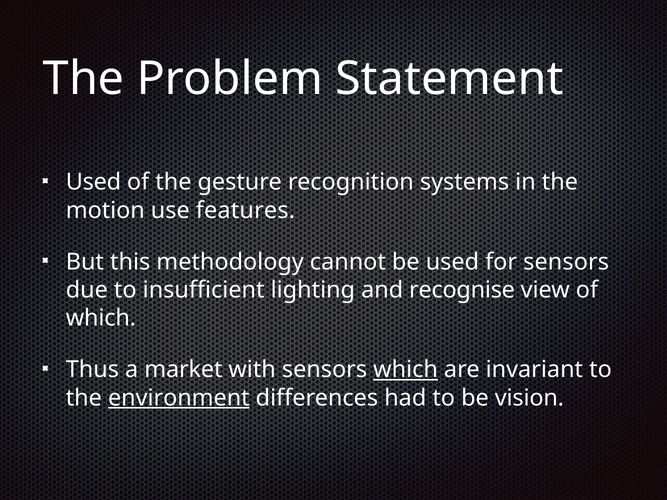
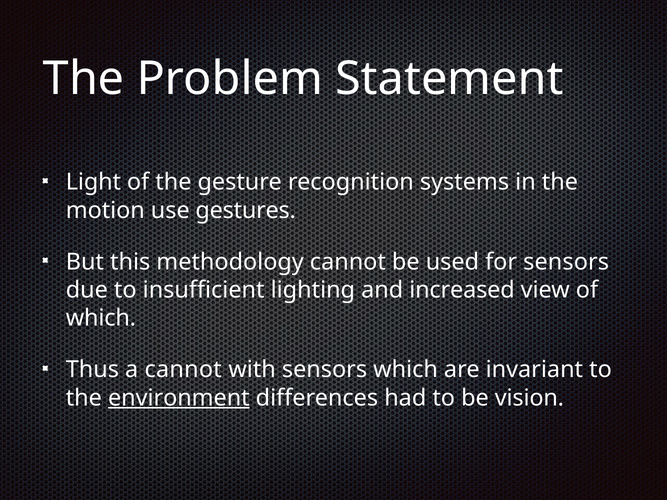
Used at (93, 182): Used -> Light
features: features -> gestures
recognise: recognise -> increased
a market: market -> cannot
which at (406, 370) underline: present -> none
